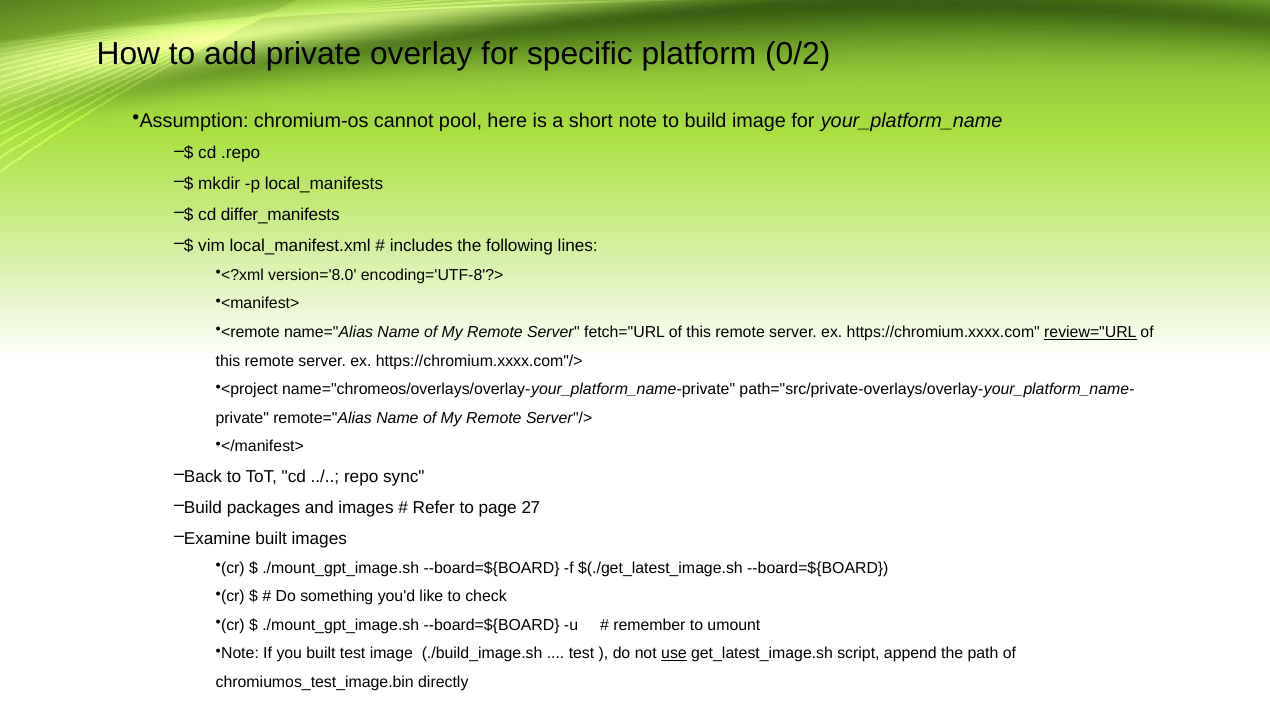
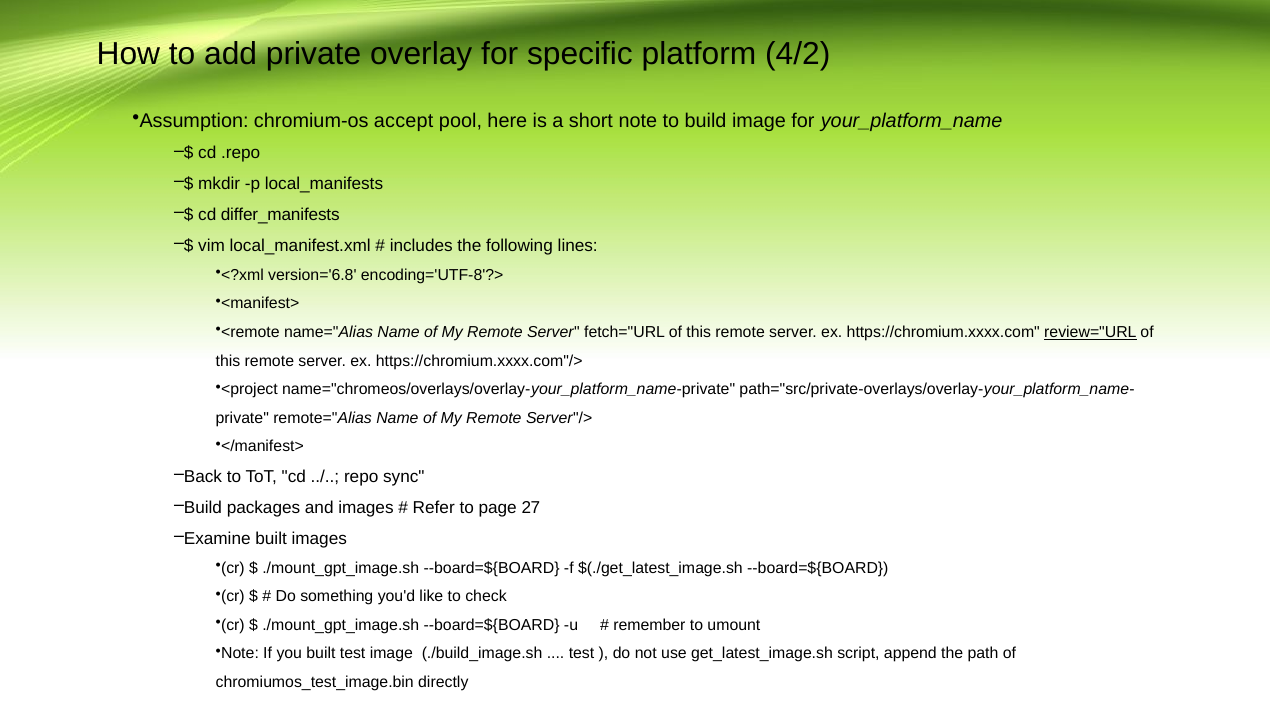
0/2: 0/2 -> 4/2
cannot: cannot -> accept
version='8.0: version='8.0 -> version='6.8
use underline: present -> none
